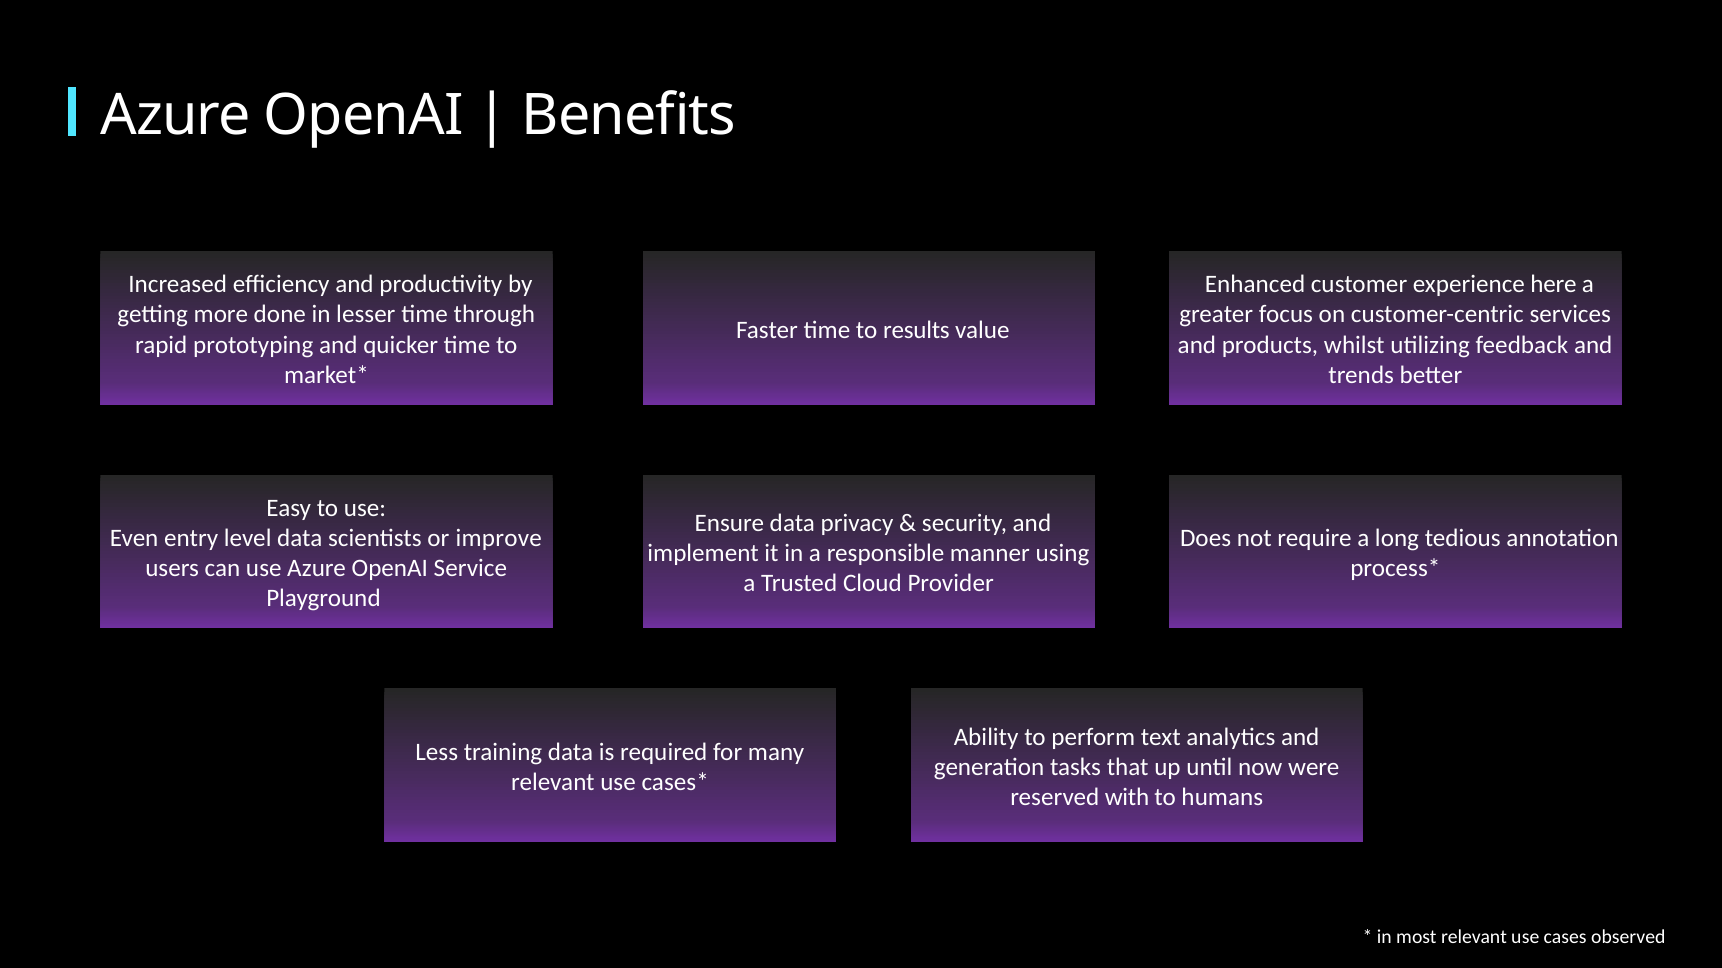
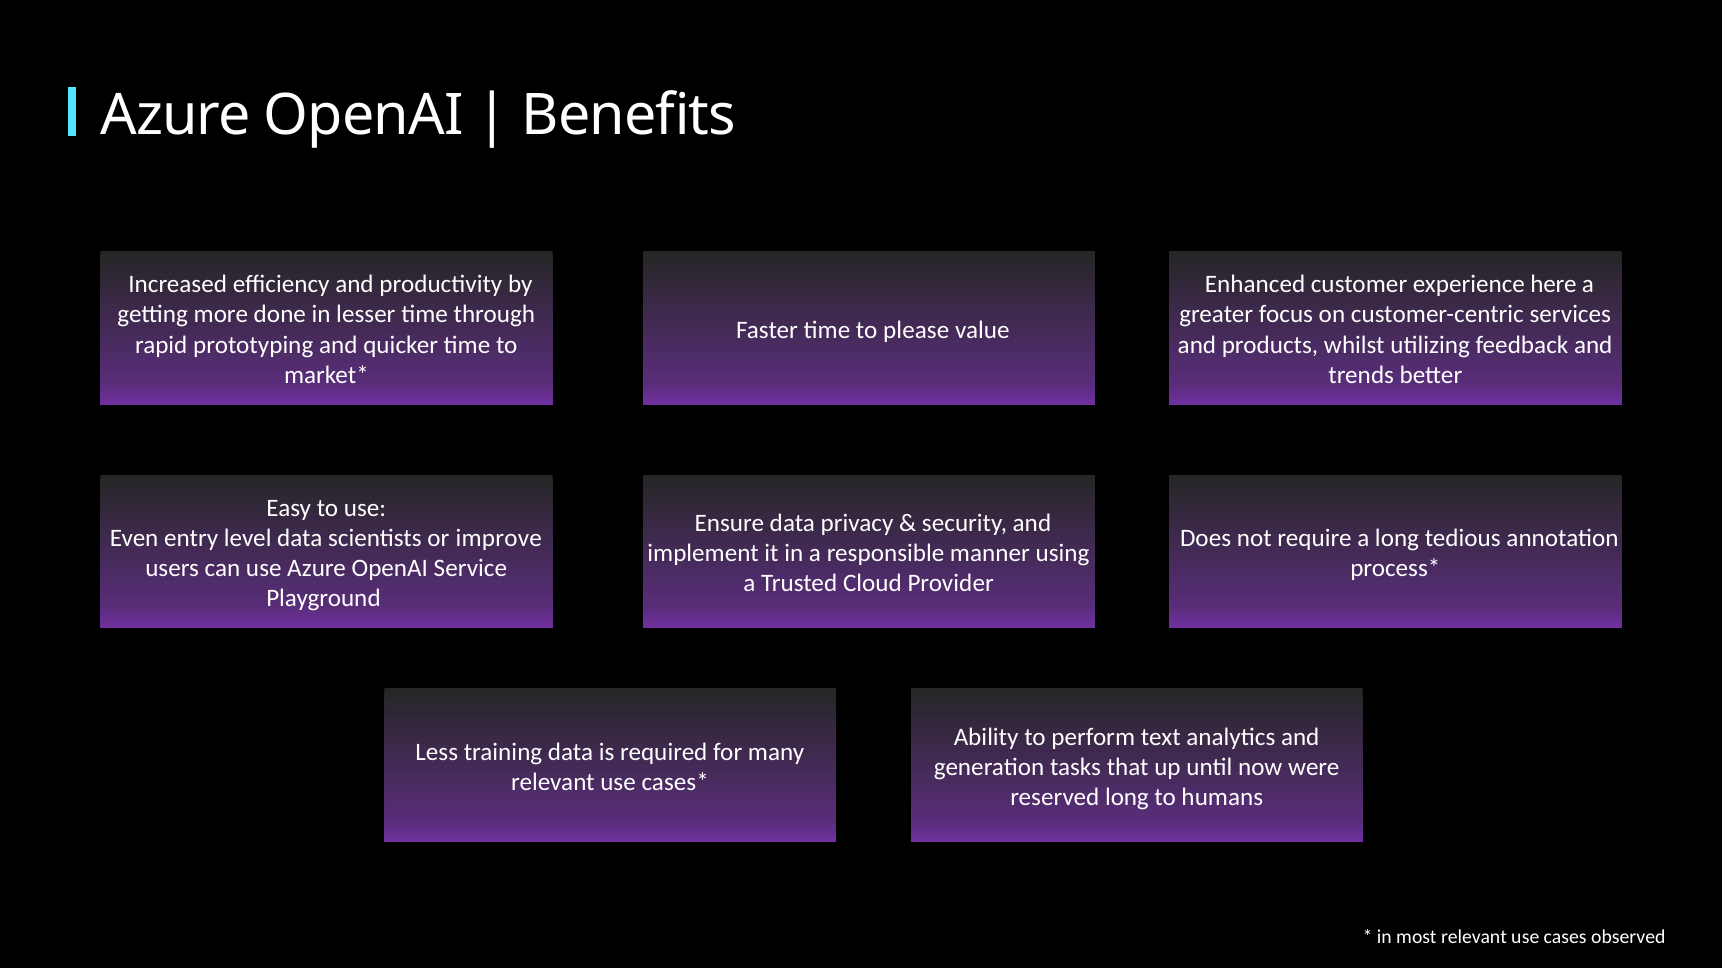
results: results -> please
reserved with: with -> long
